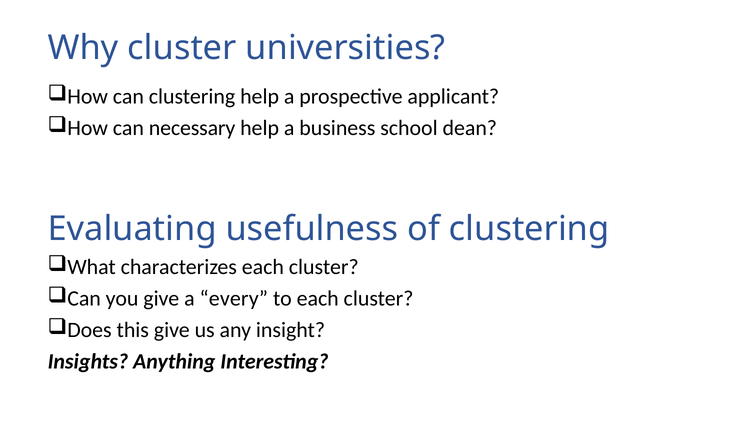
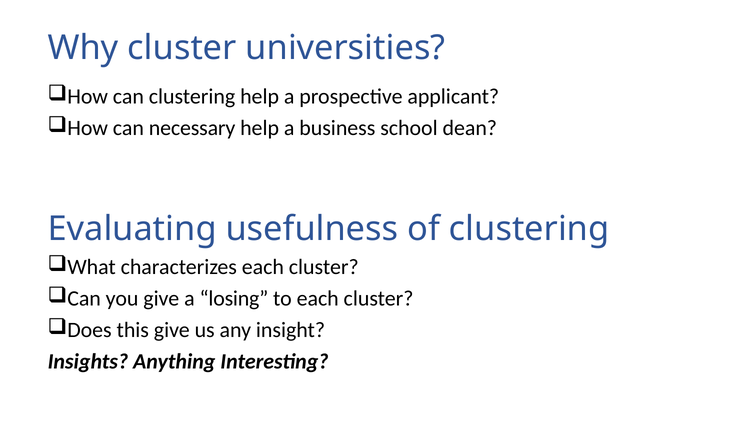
every: every -> losing
